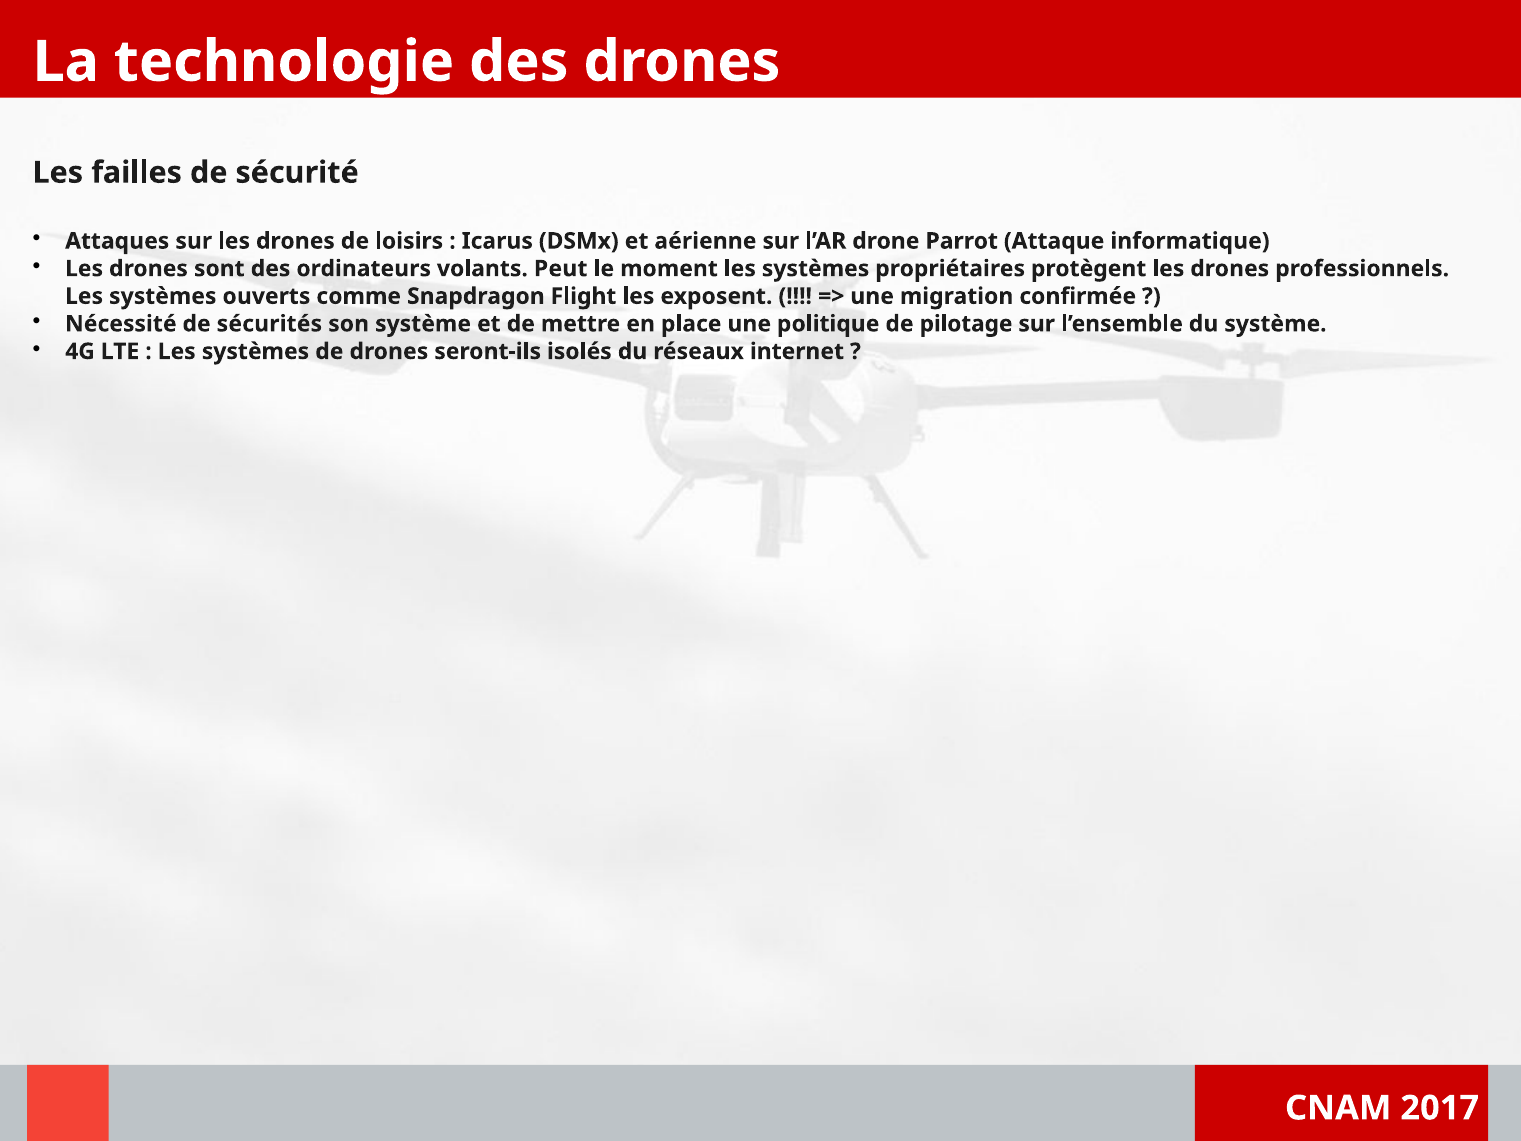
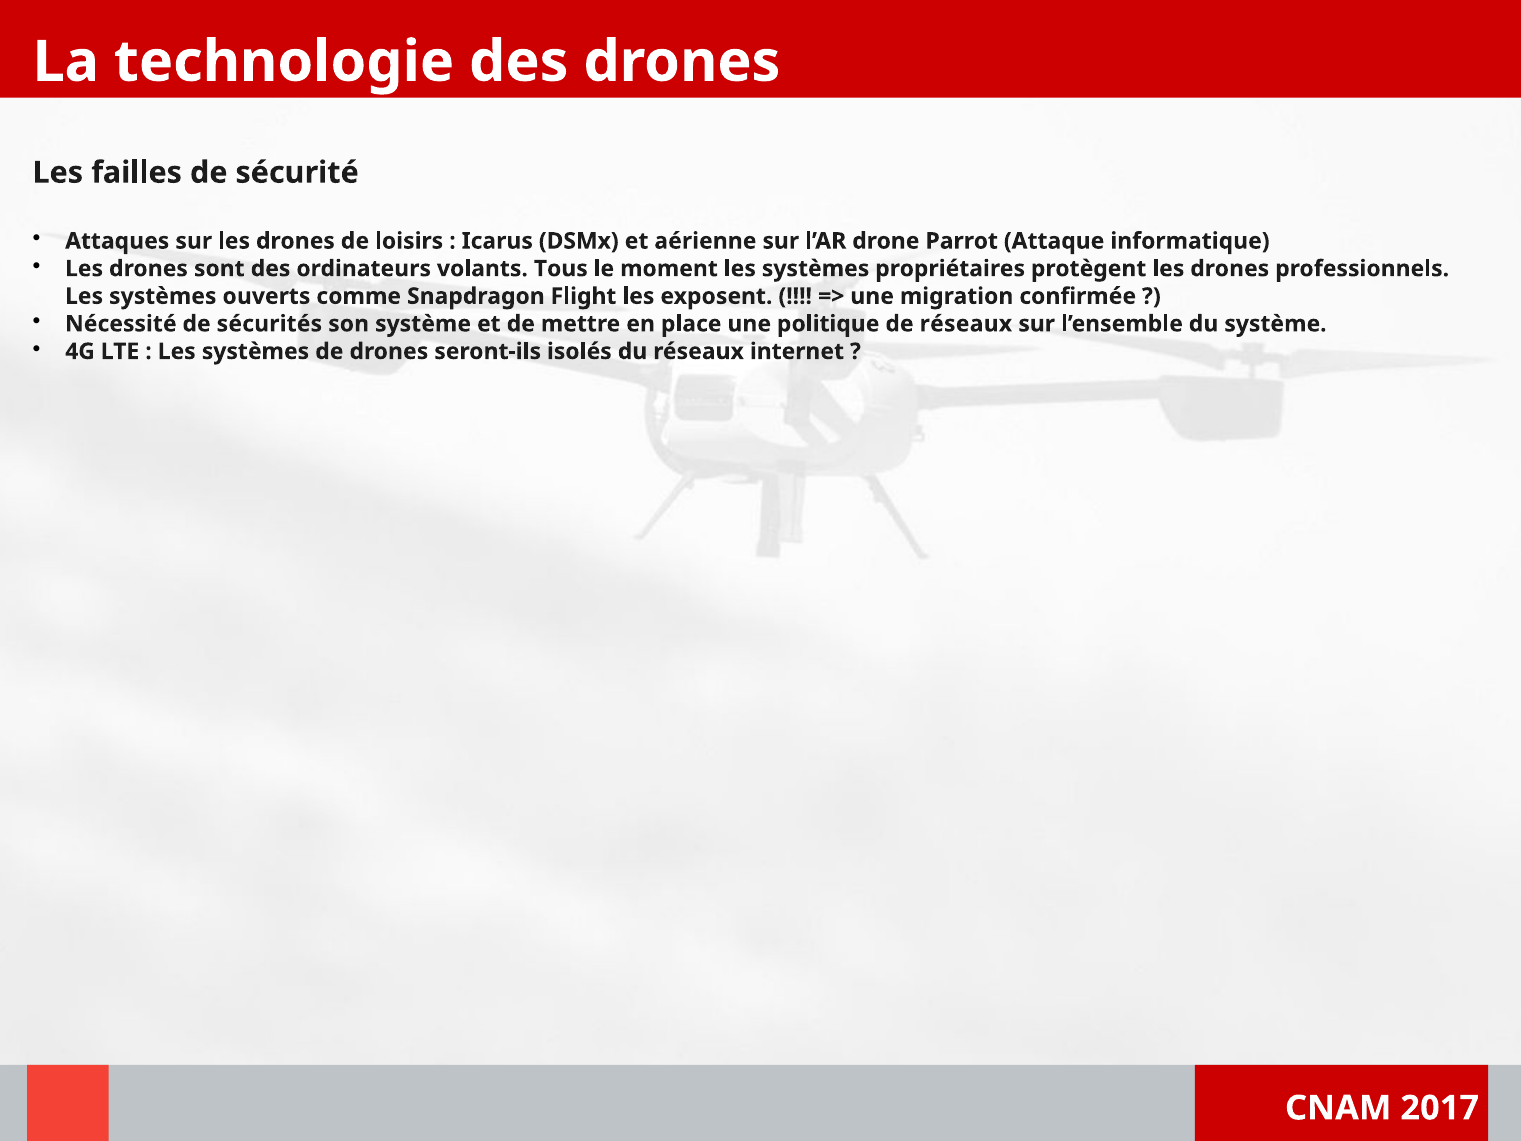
Peut: Peut -> Tous
de pilotage: pilotage -> réseaux
